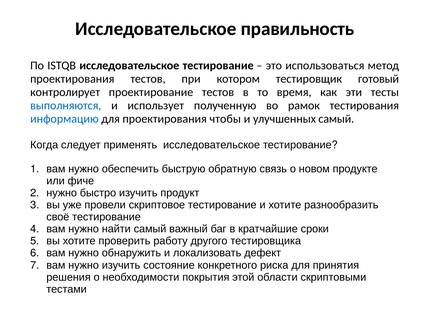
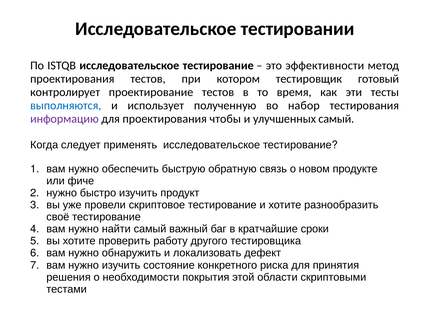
правильность: правильность -> тестировании
использоваться: использоваться -> эффективности
рамок: рамок -> набор
информацию colour: blue -> purple
